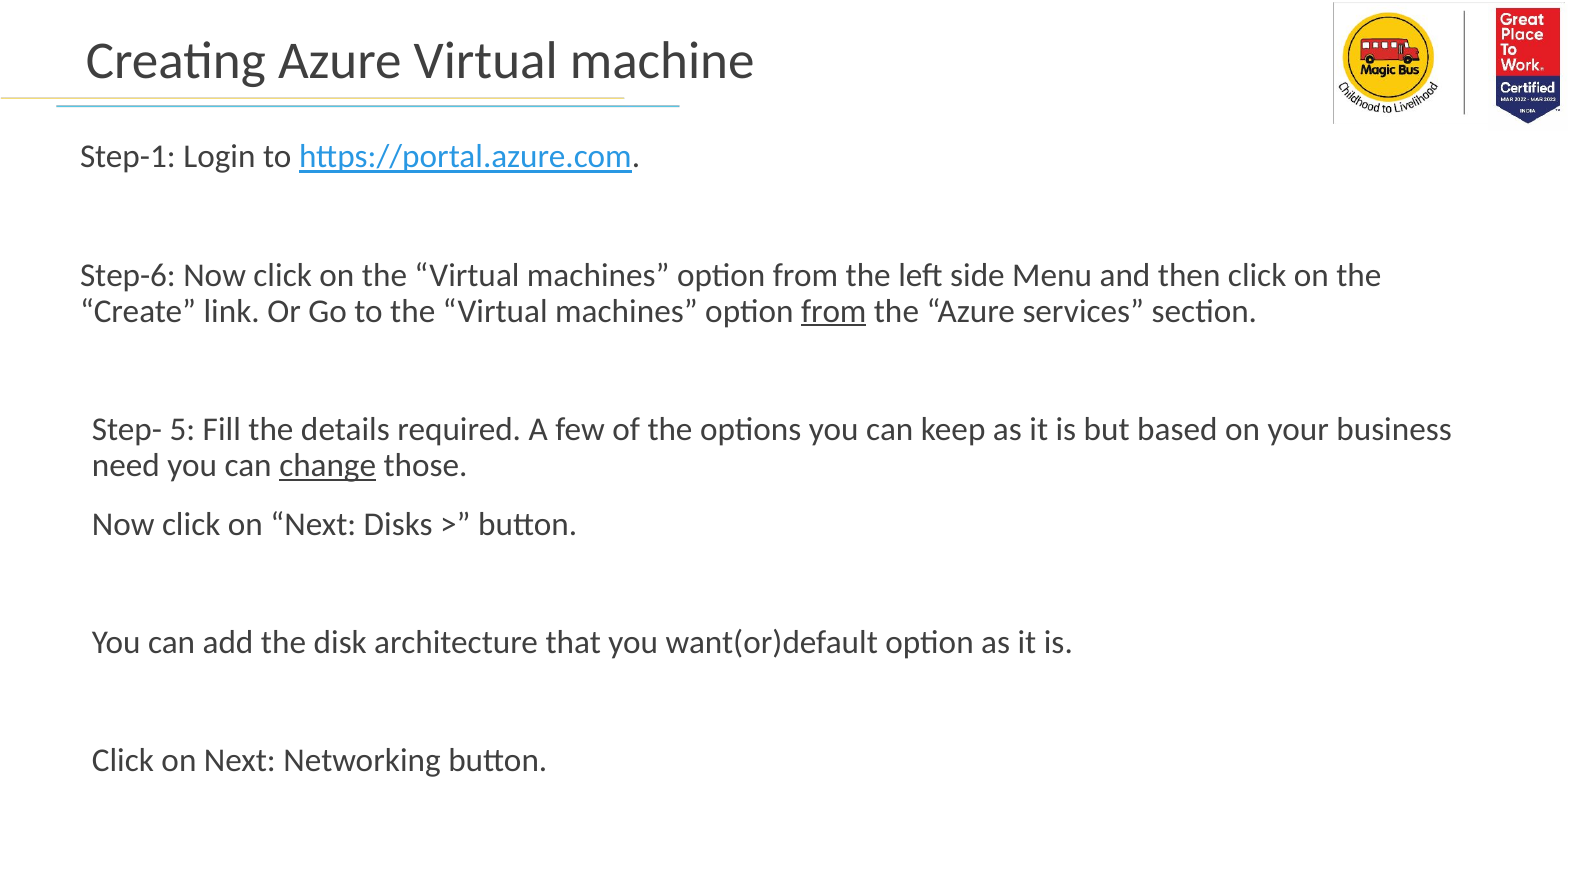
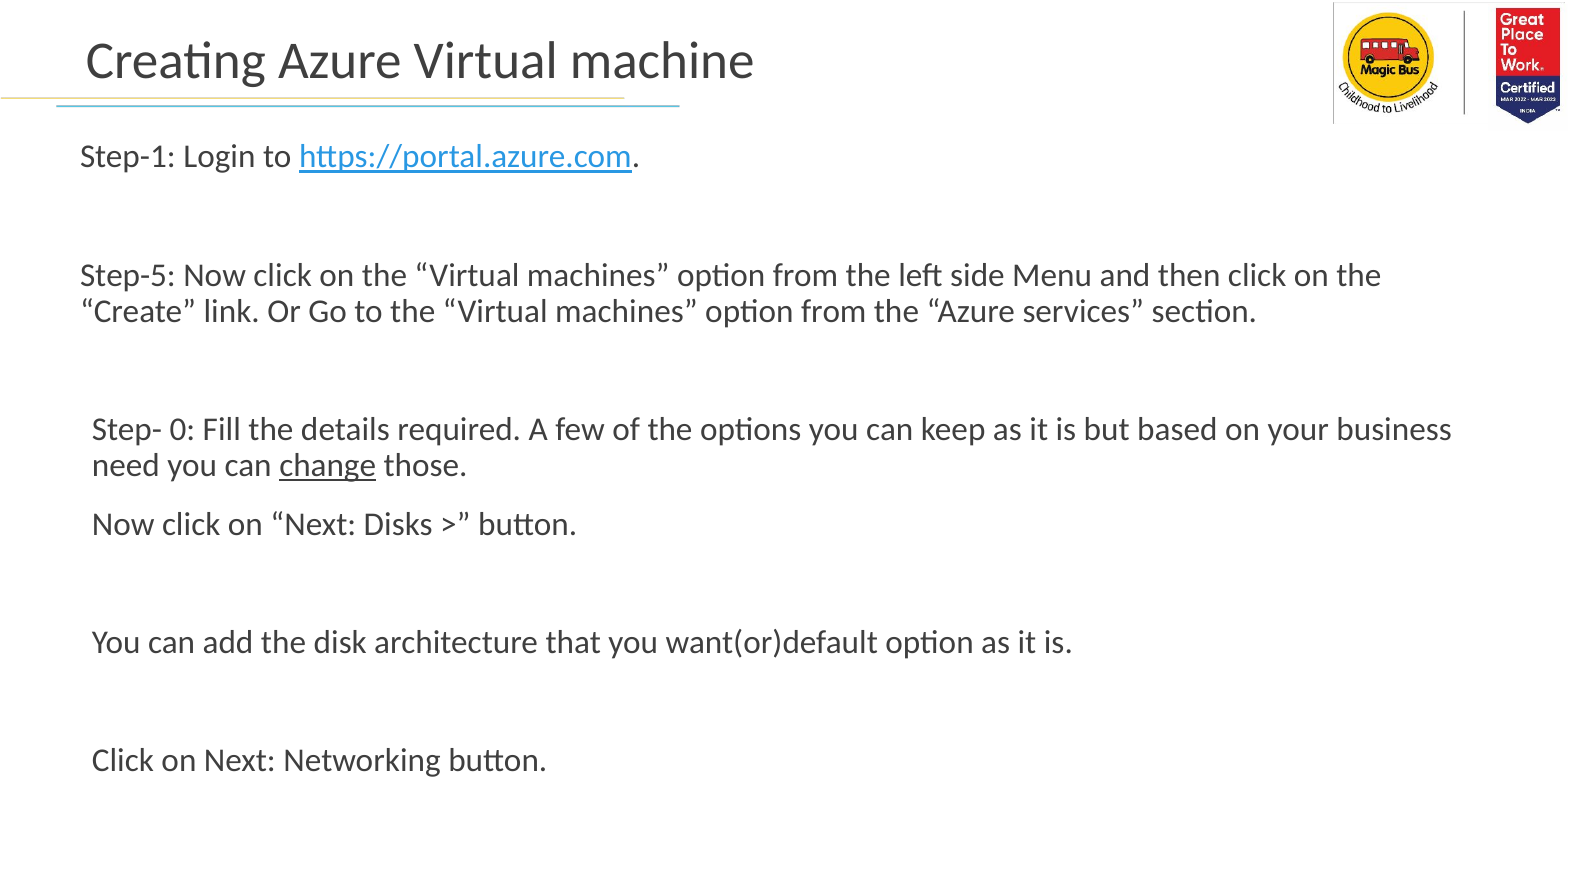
Step-6: Step-6 -> Step-5
from at (834, 311) underline: present -> none
5: 5 -> 0
